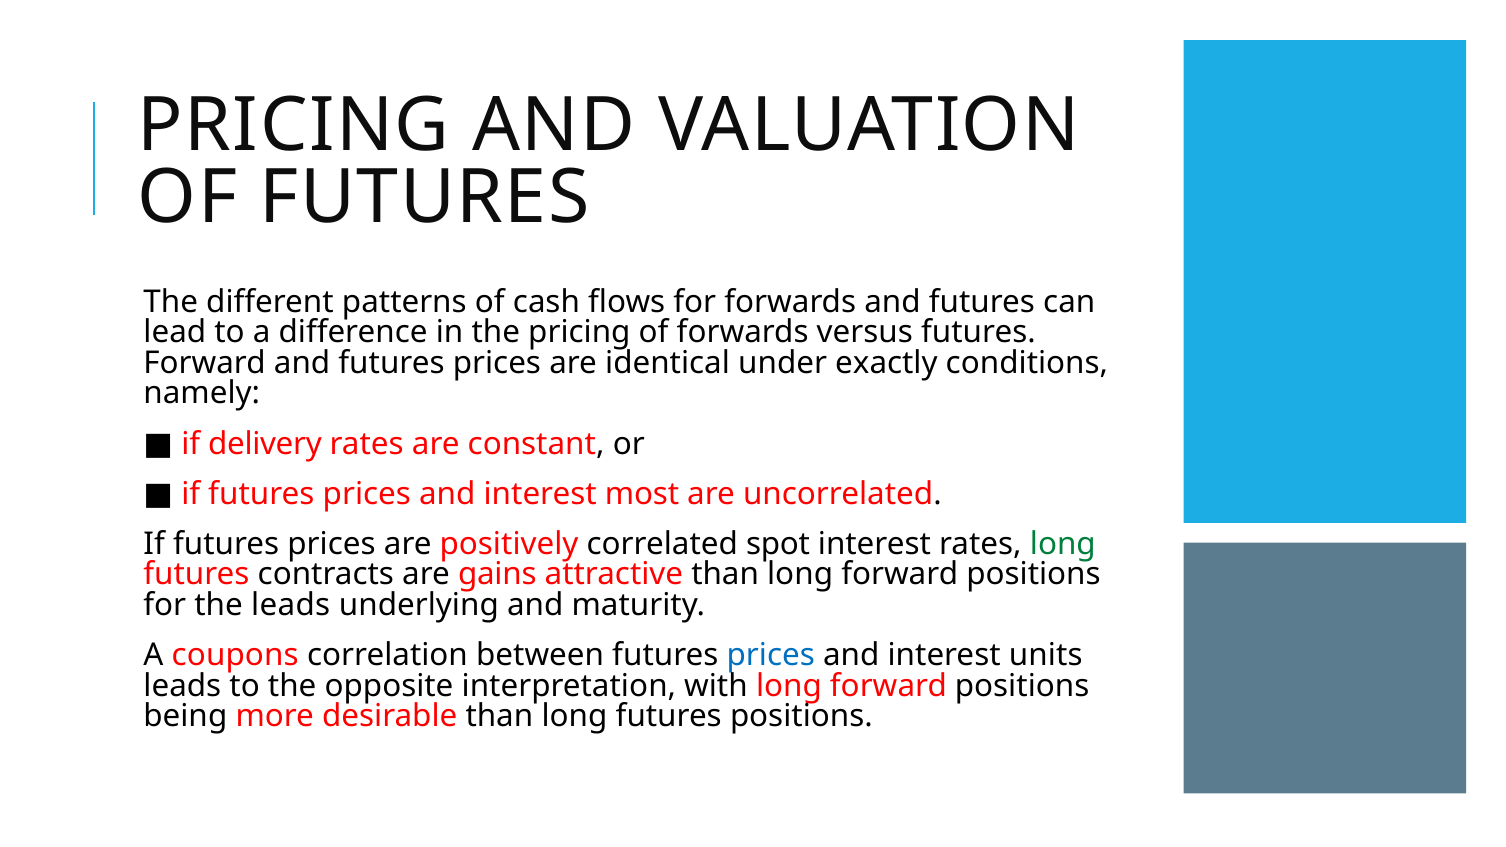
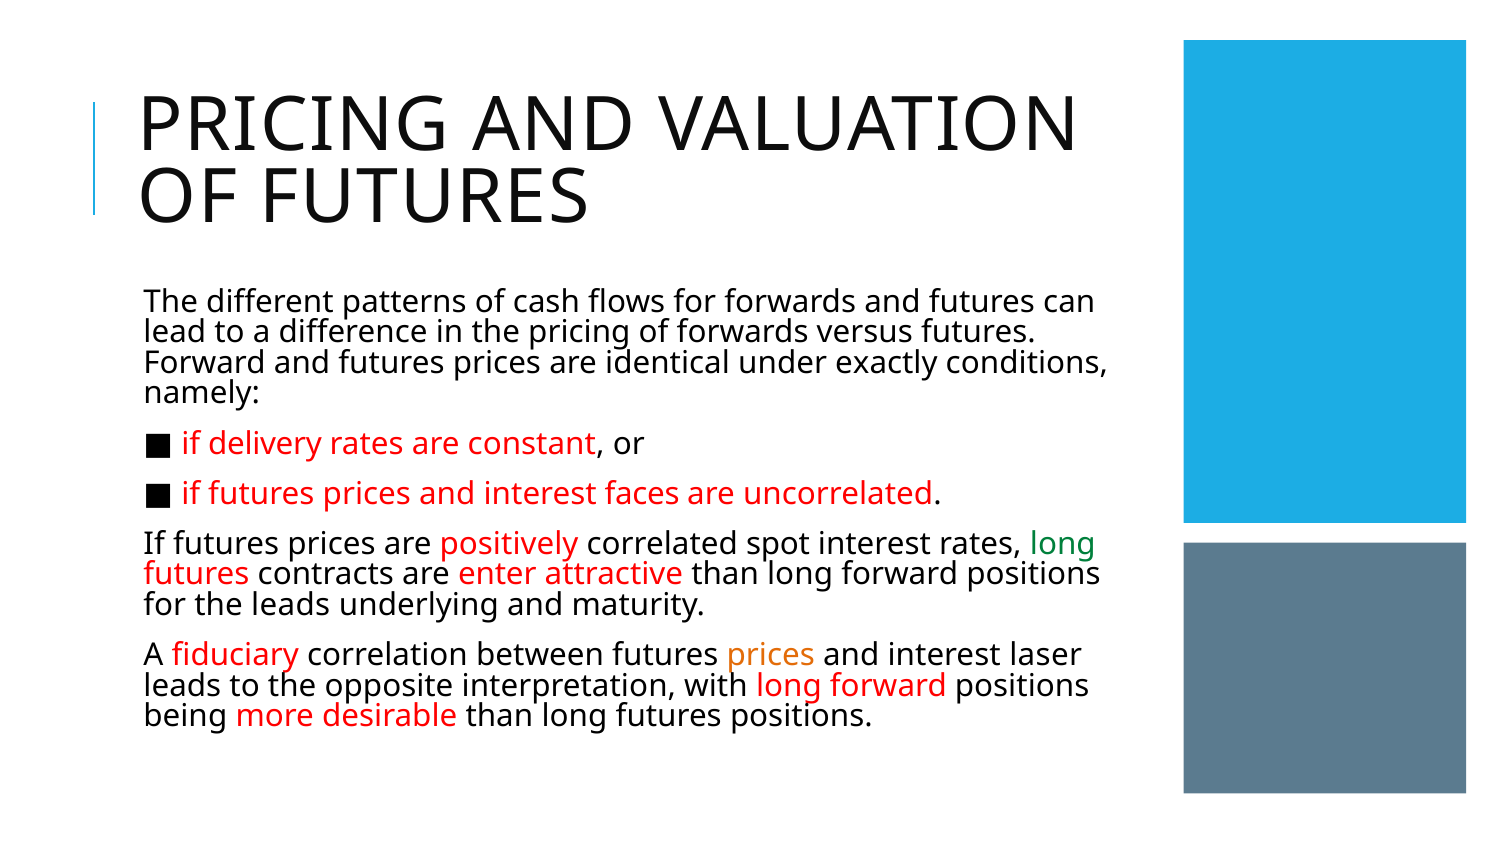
most: most -> faces
gains: gains -> enter
coupons: coupons -> fiduciary
prices at (771, 655) colour: blue -> orange
units: units -> laser
